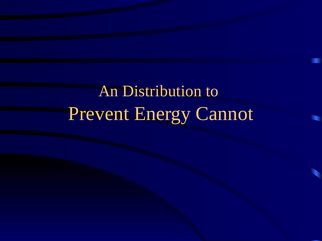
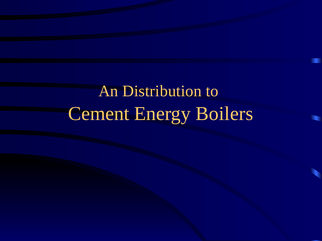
Prevent: Prevent -> Cement
Cannot: Cannot -> Boilers
